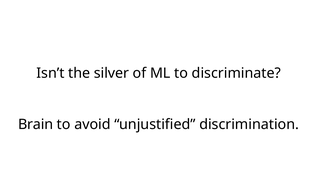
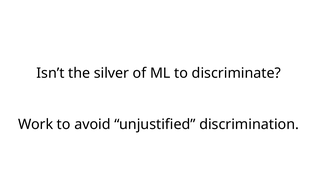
Brain: Brain -> Work
